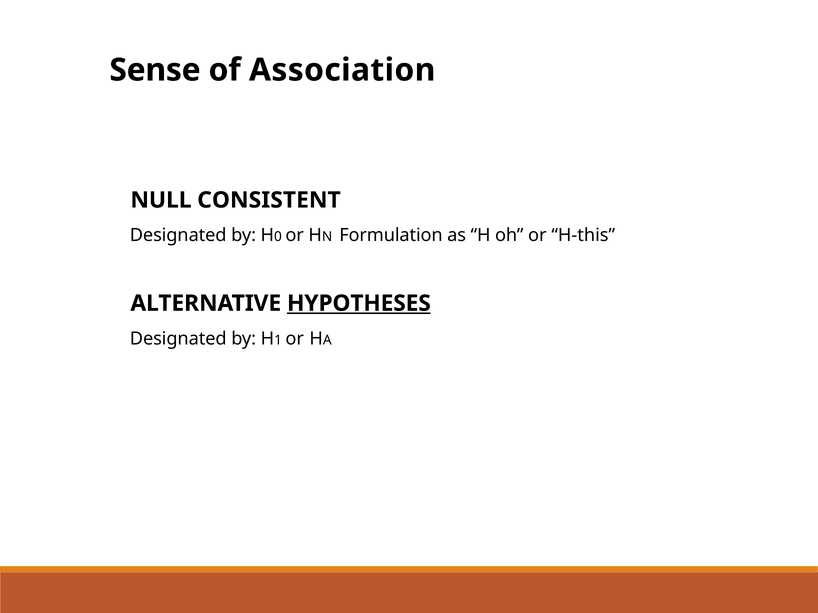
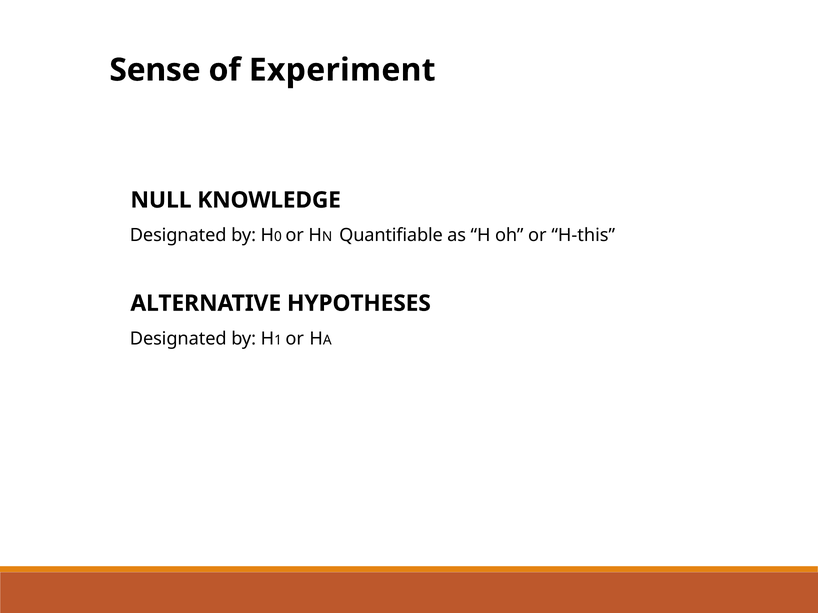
Association: Association -> Experiment
CONSISTENT: CONSISTENT -> KNOWLEDGE
Formulation: Formulation -> Quantifiable
HYPOTHESES underline: present -> none
